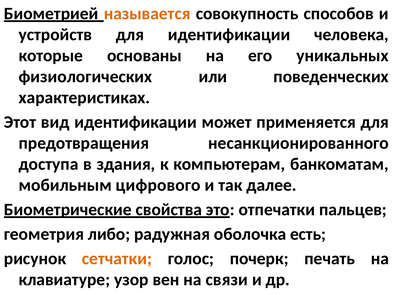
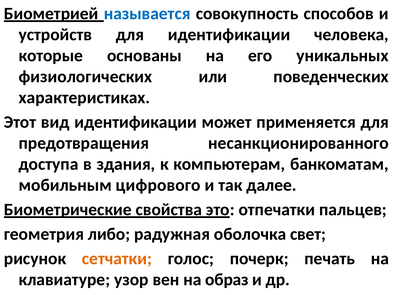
называется colour: orange -> blue
есть: есть -> свет
связи: связи -> образ
